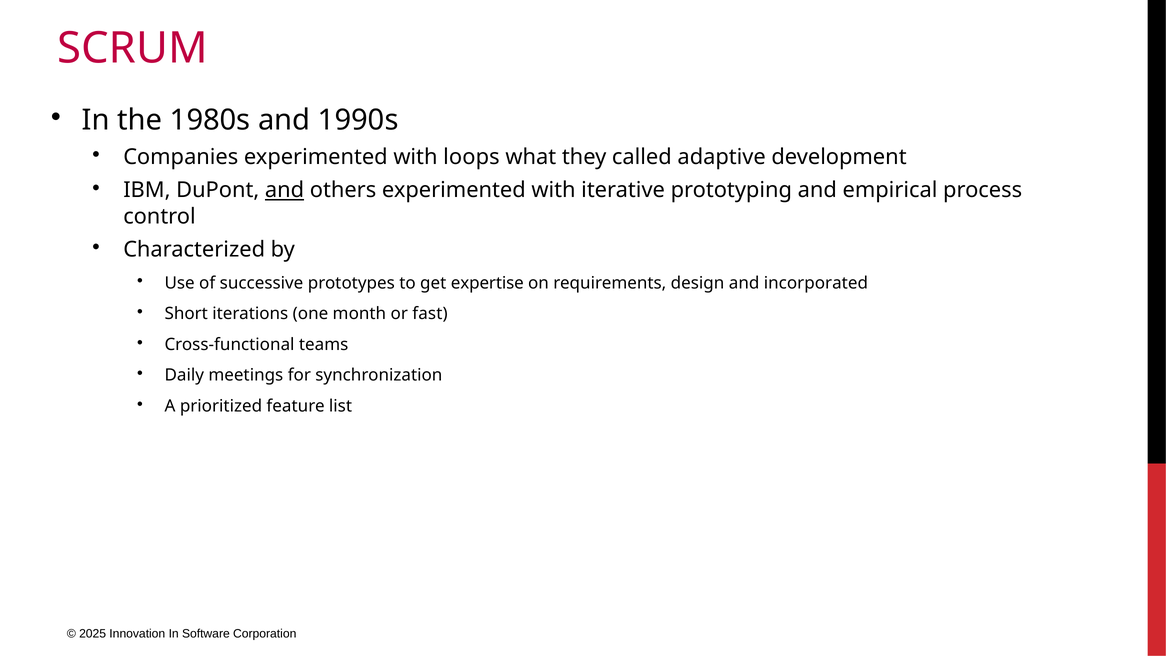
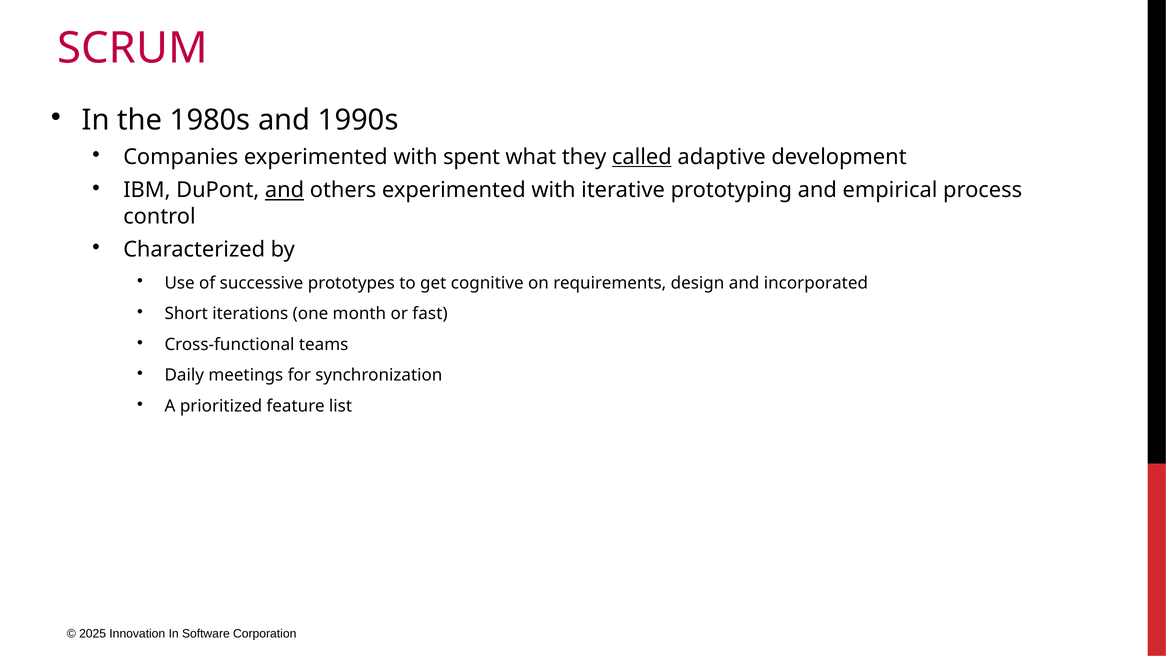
loops: loops -> spent
called underline: none -> present
expertise: expertise -> cognitive
